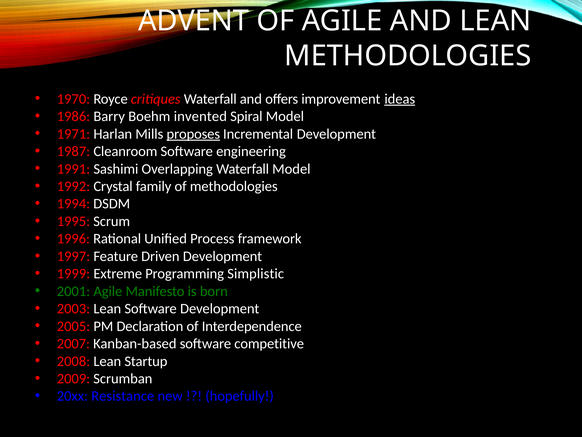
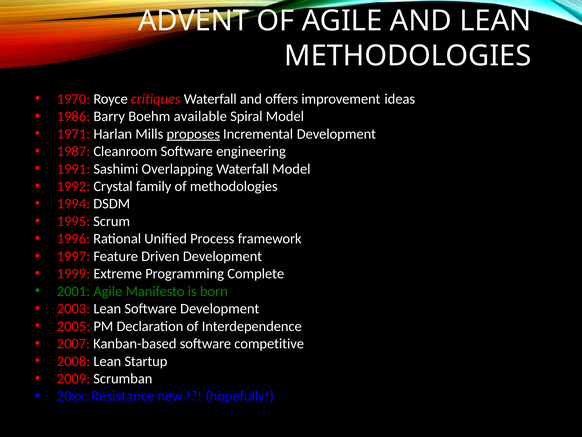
ideas underline: present -> none
invented: invented -> available
Simplistic: Simplistic -> Complete
